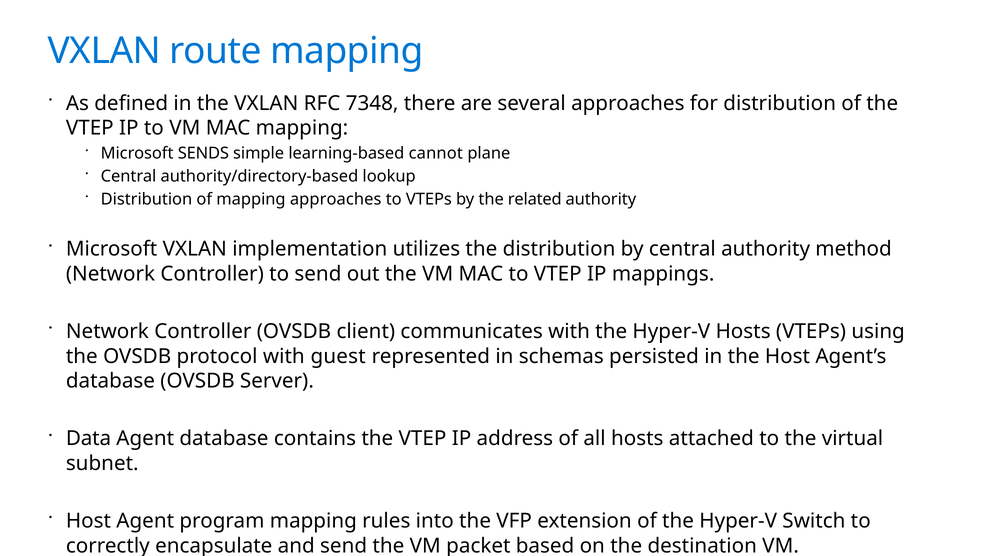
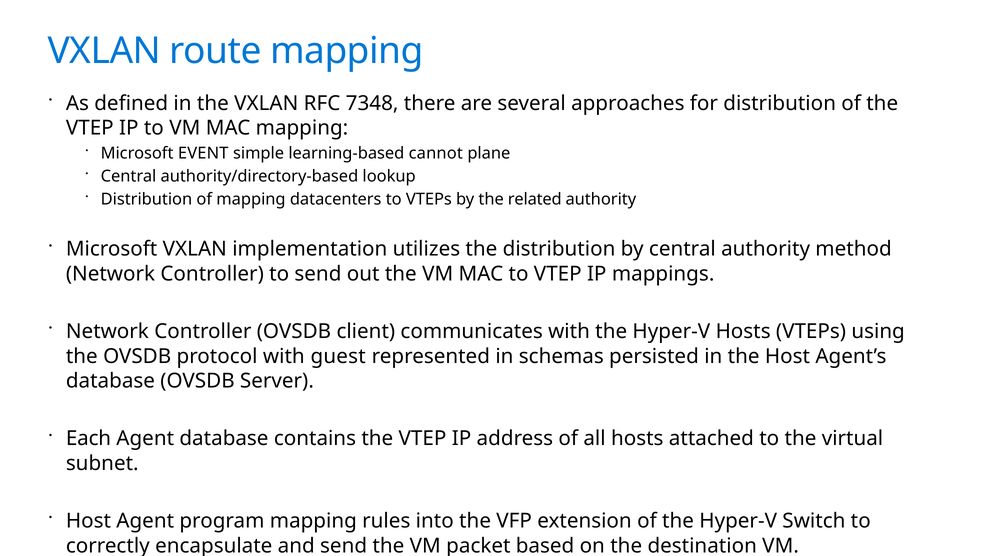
SENDS: SENDS -> EVENT
mapping approaches: approaches -> datacenters
Data: Data -> Each
